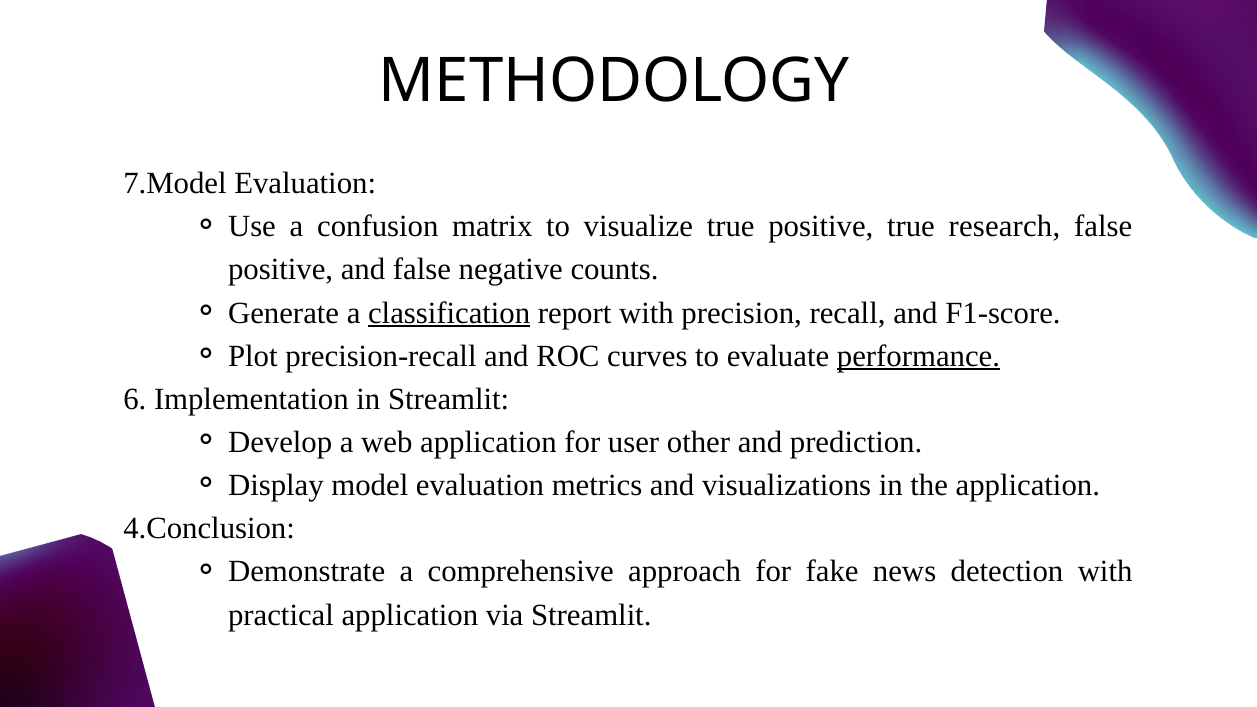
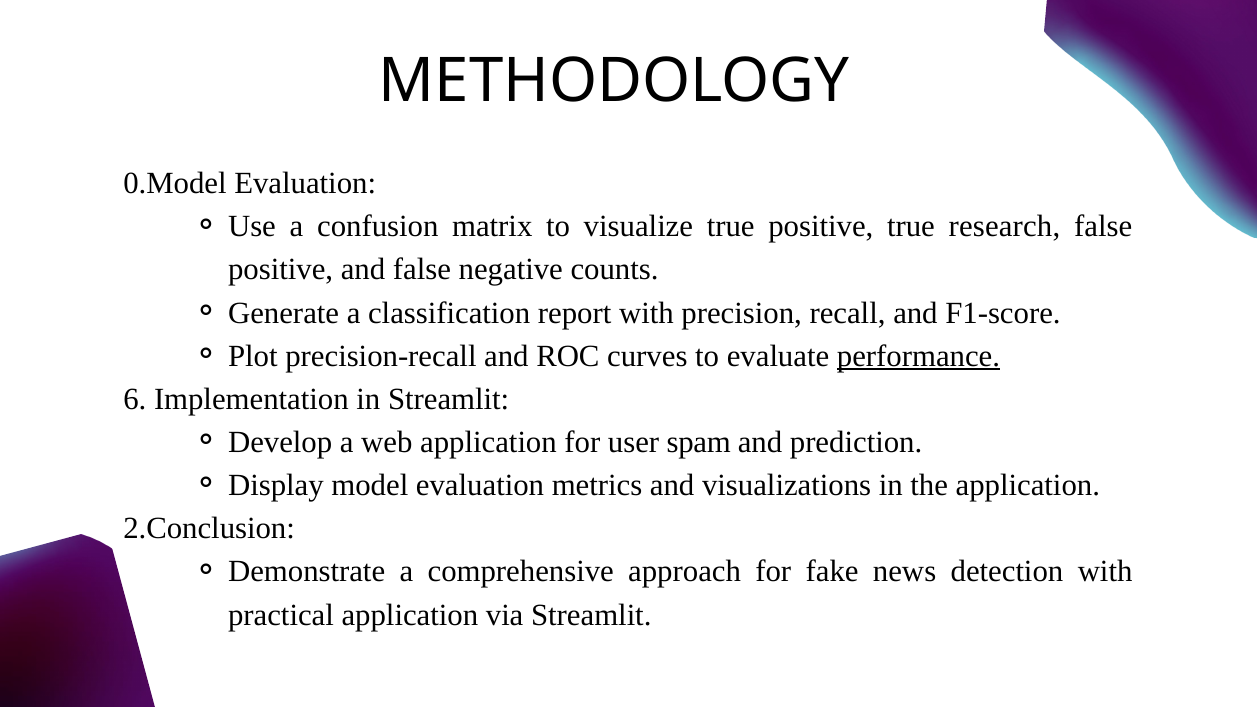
7.Model: 7.Model -> 0.Model
classification underline: present -> none
other: other -> spam
4.Conclusion: 4.Conclusion -> 2.Conclusion
